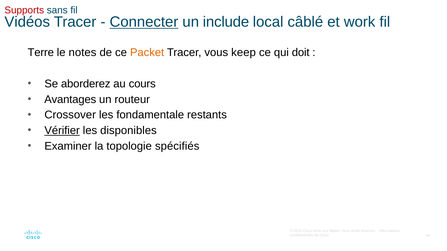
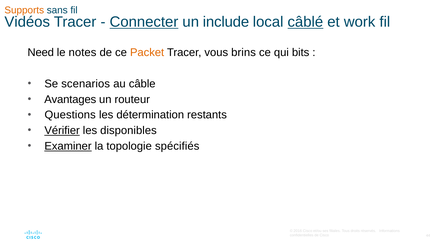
Supports colour: red -> orange
câblé underline: none -> present
Terre: Terre -> Need
keep: keep -> brins
doit: doit -> bits
aborderez: aborderez -> scenarios
cours: cours -> câble
Crossover: Crossover -> Questions
fondamentale: fondamentale -> détermination
Examiner underline: none -> present
